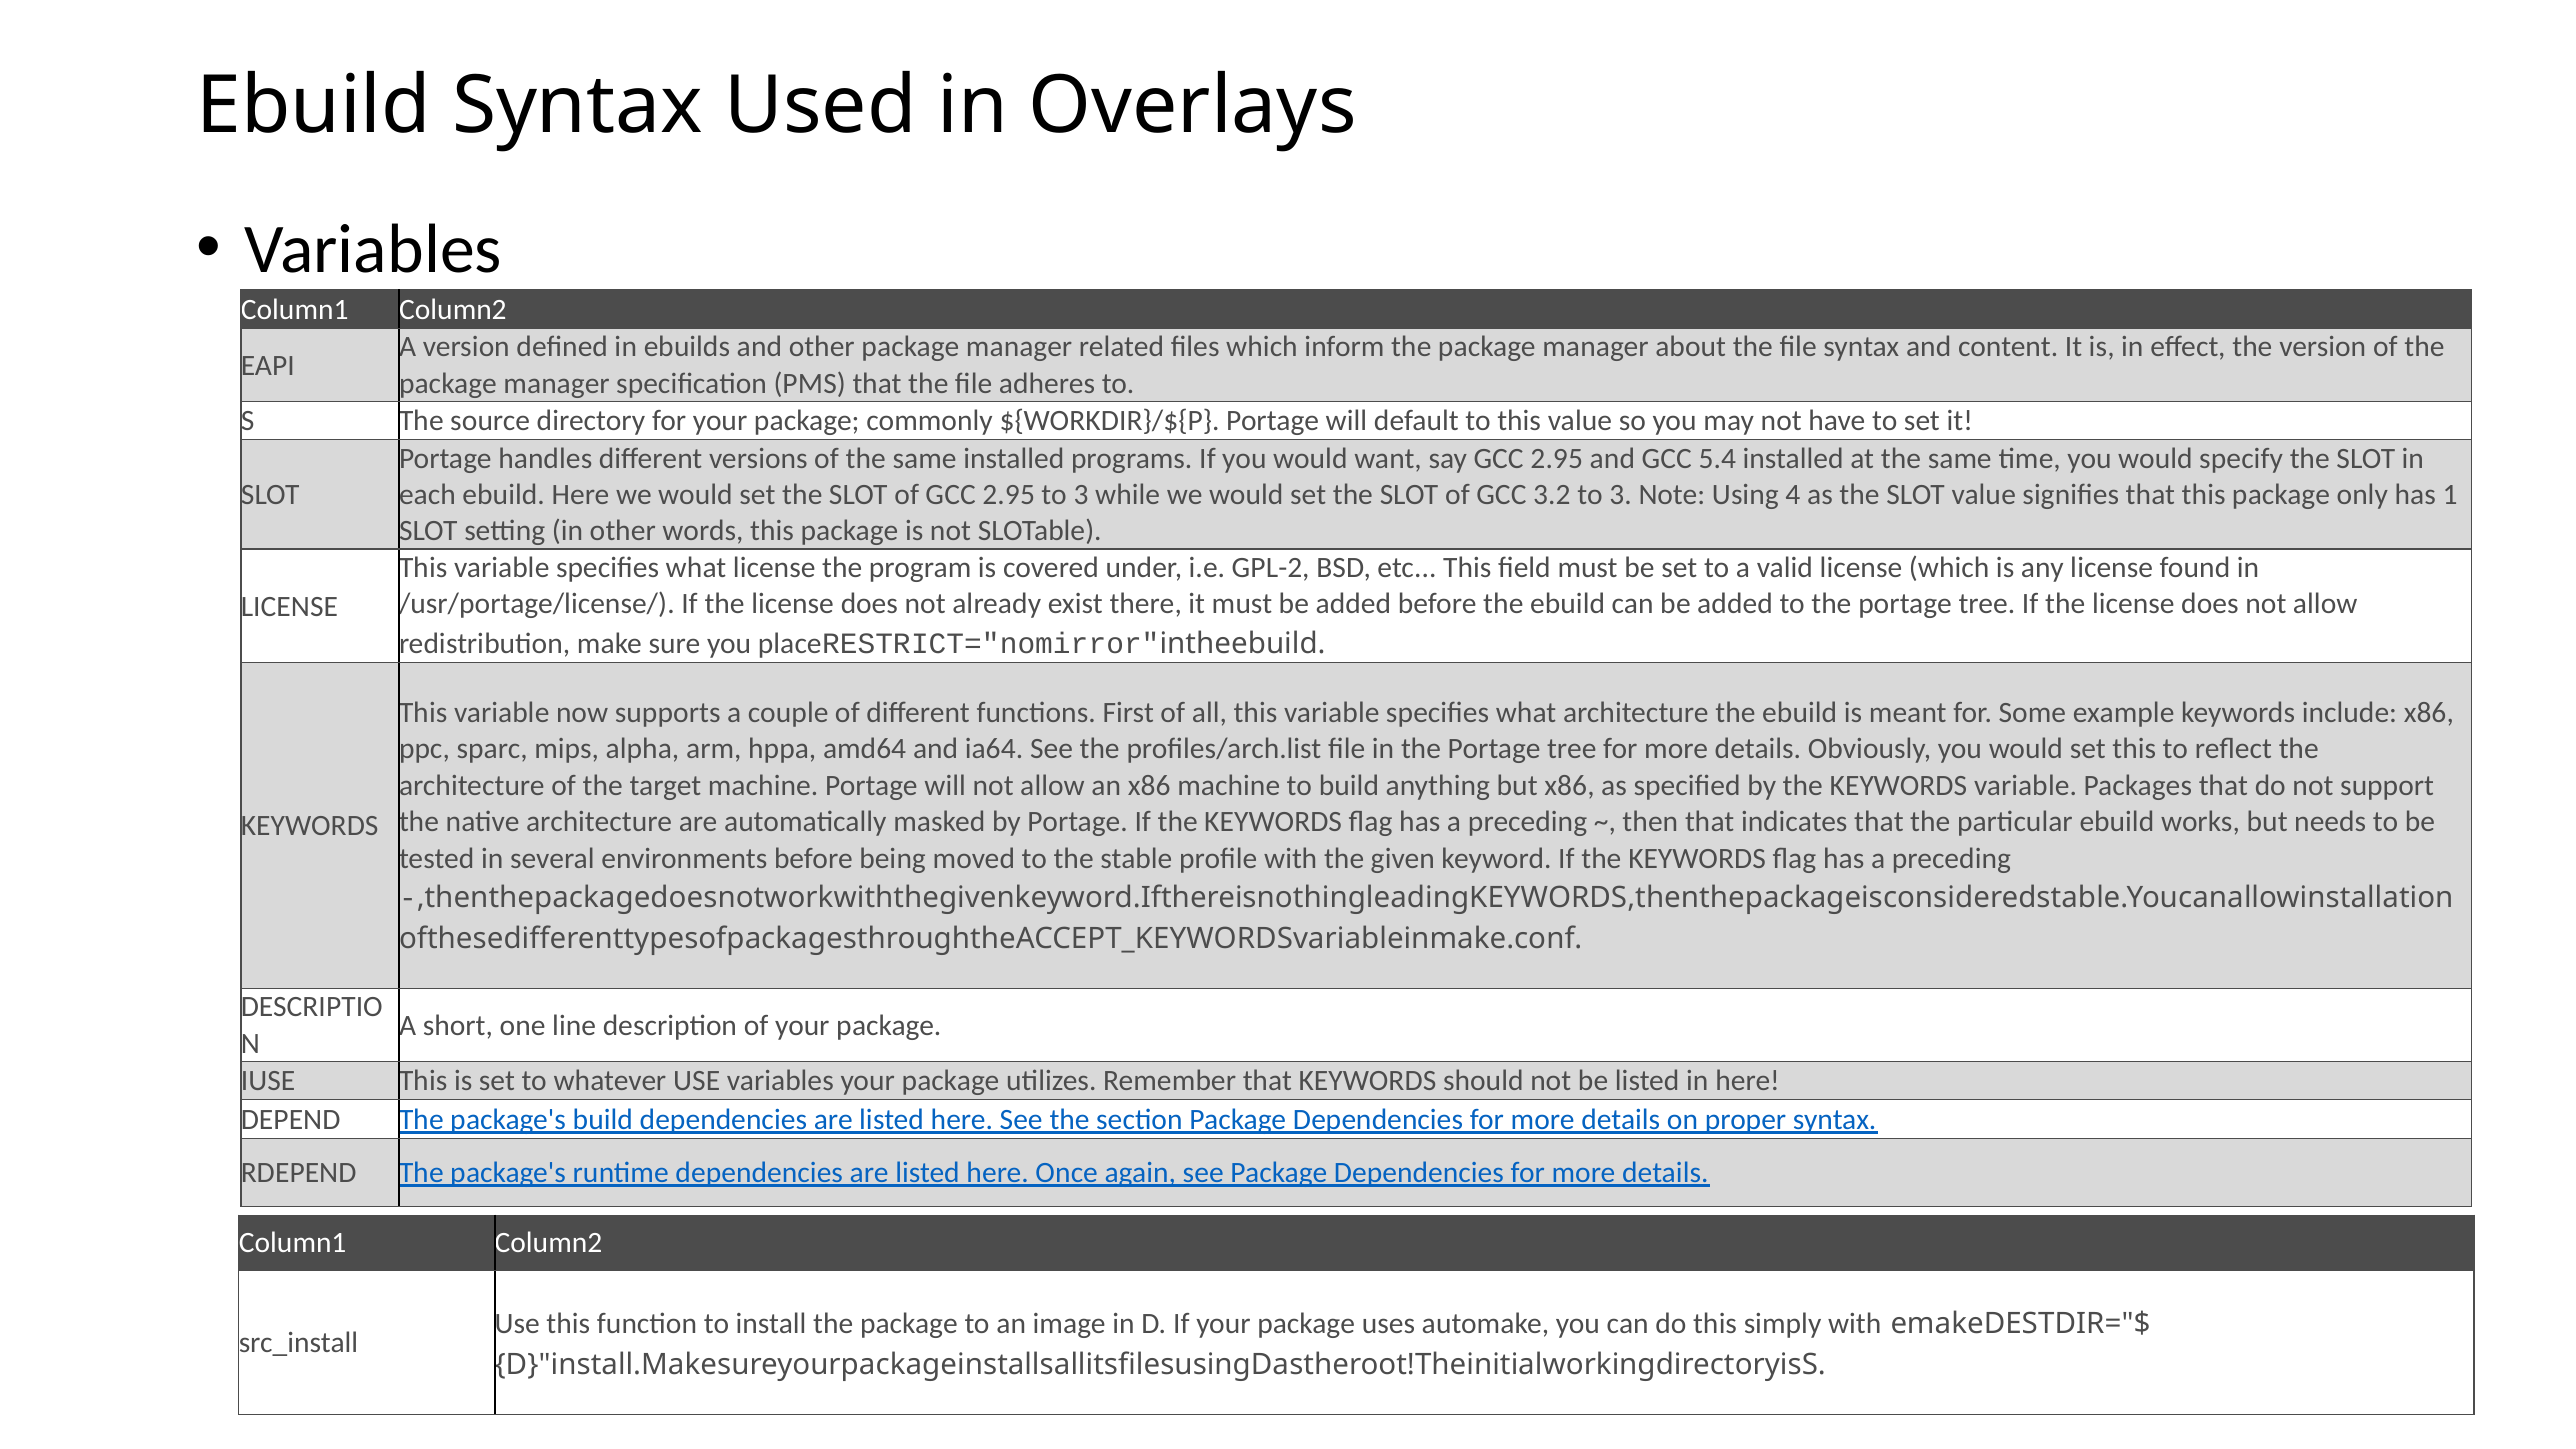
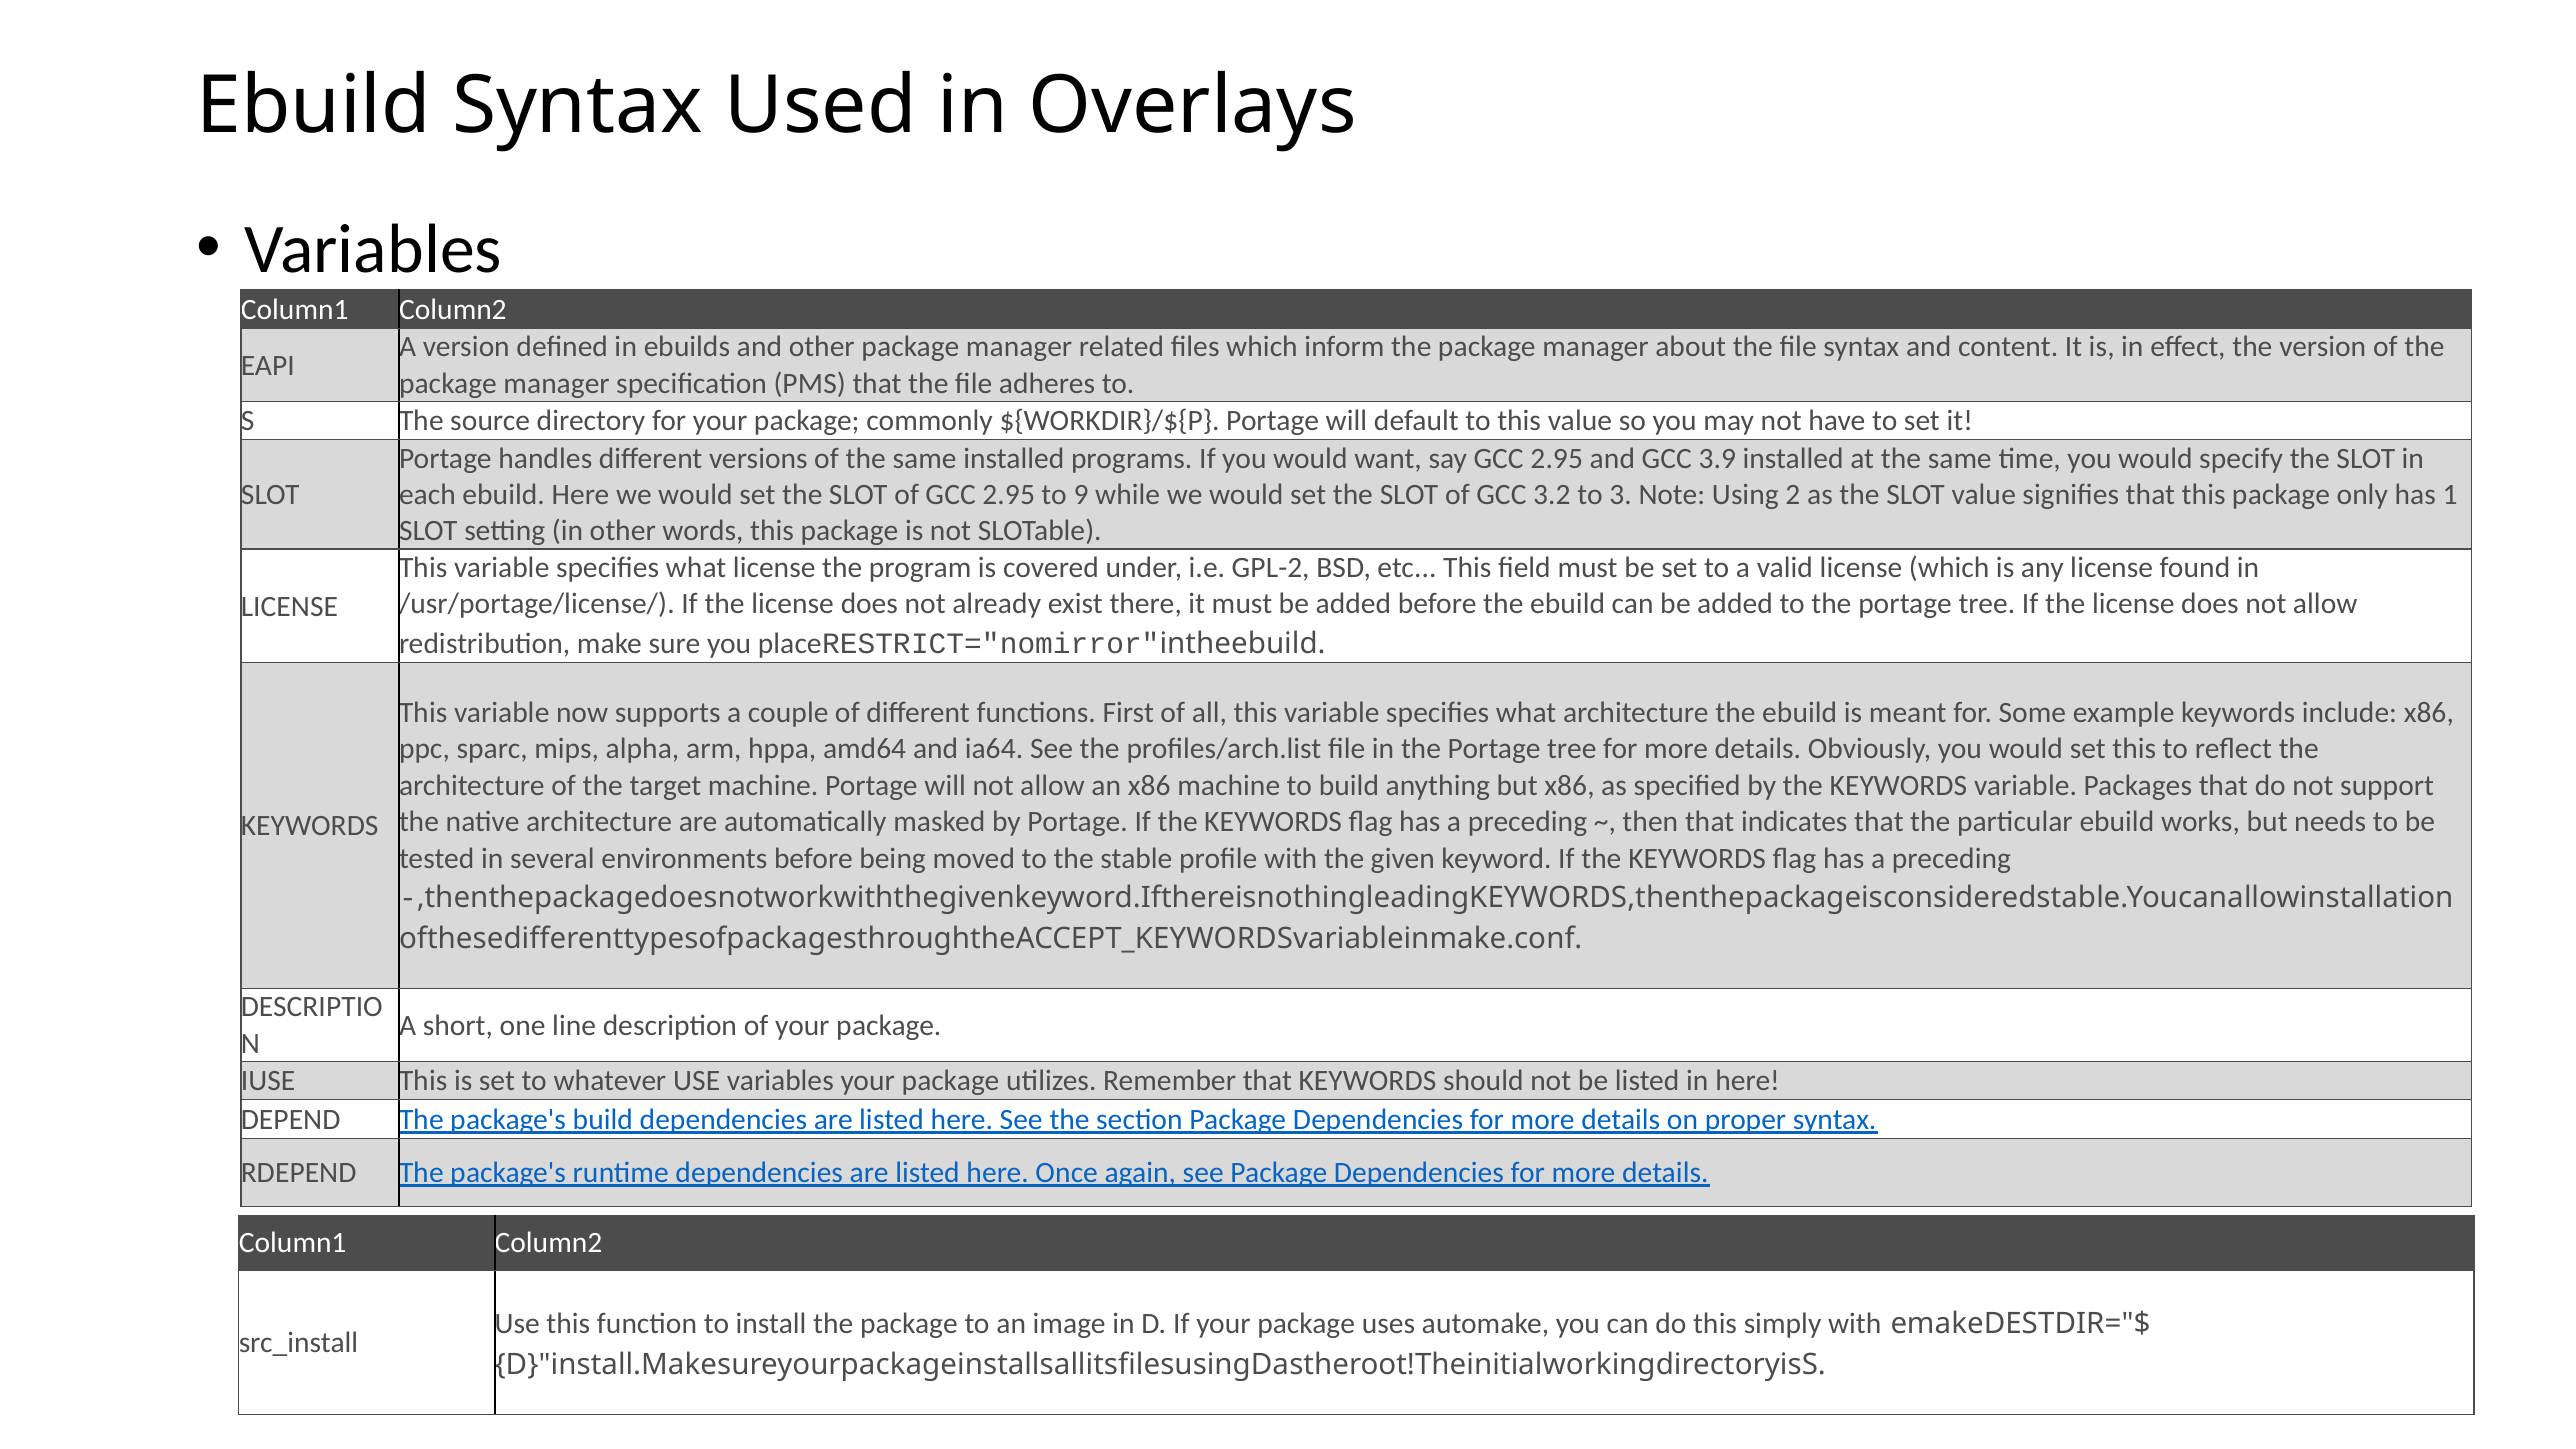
5.4: 5.4 -> 3.9
2.95 to 3: 3 -> 9
4: 4 -> 2
